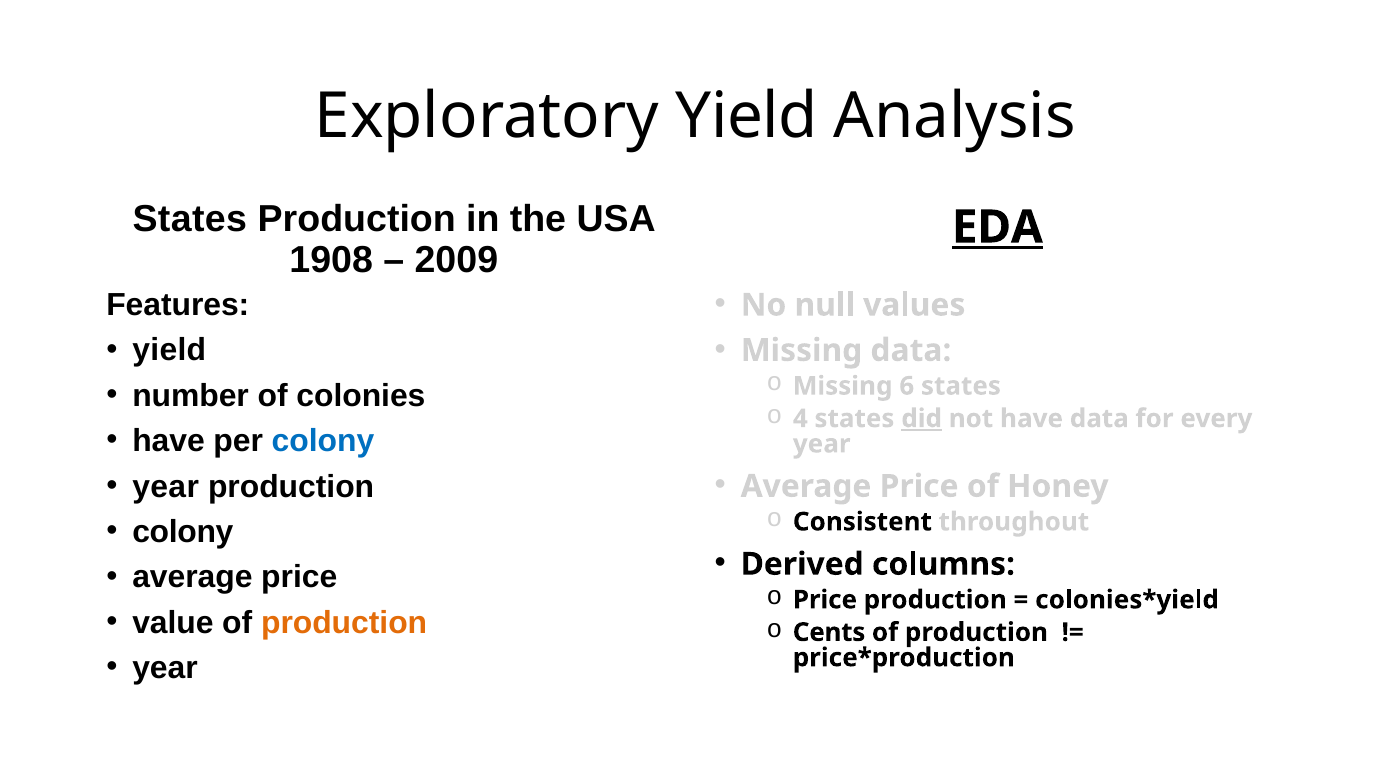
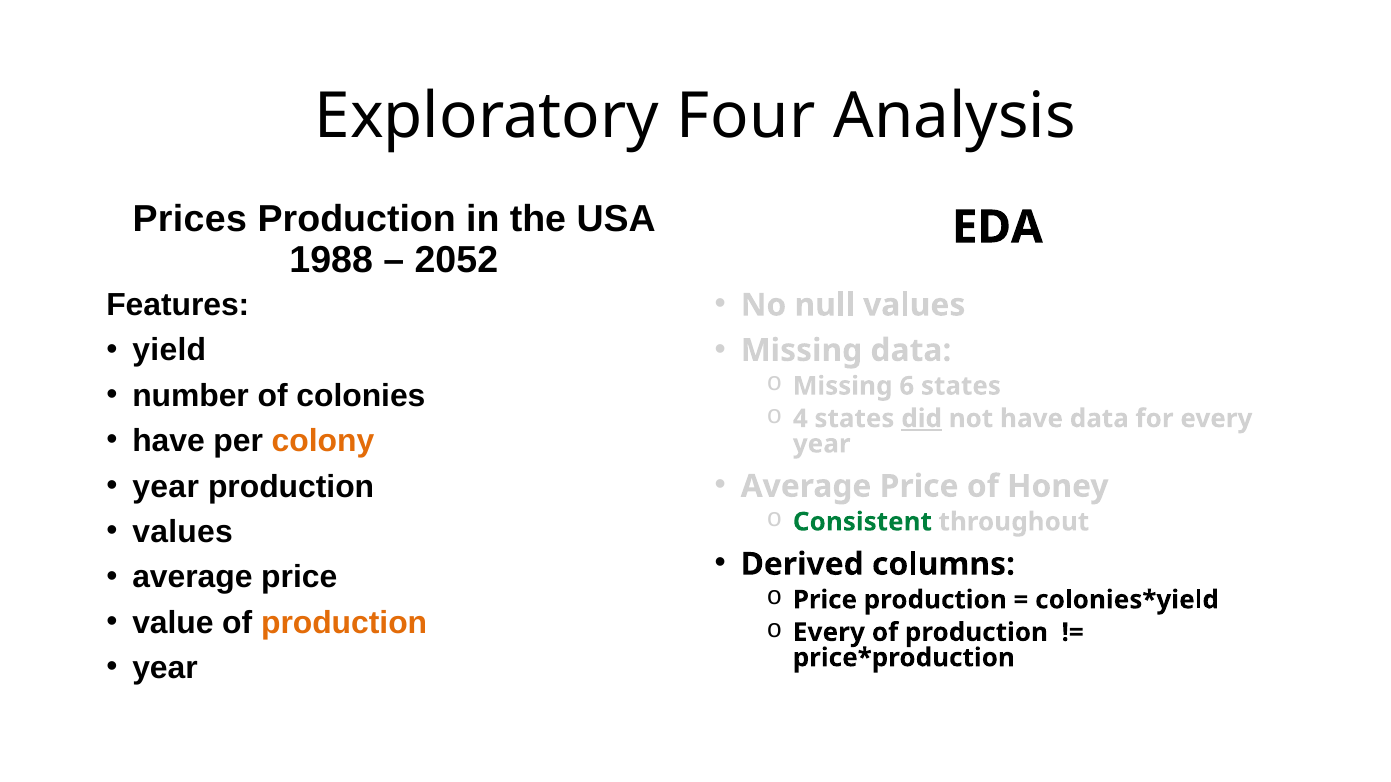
Exploratory Yield: Yield -> Four
States at (190, 220): States -> Prices
EDA underline: present -> none
1908: 1908 -> 1988
2009: 2009 -> 2052
colony at (323, 441) colour: blue -> orange
Consistent colour: black -> green
colony at (183, 532): colony -> values
Cents at (829, 633): Cents -> Every
